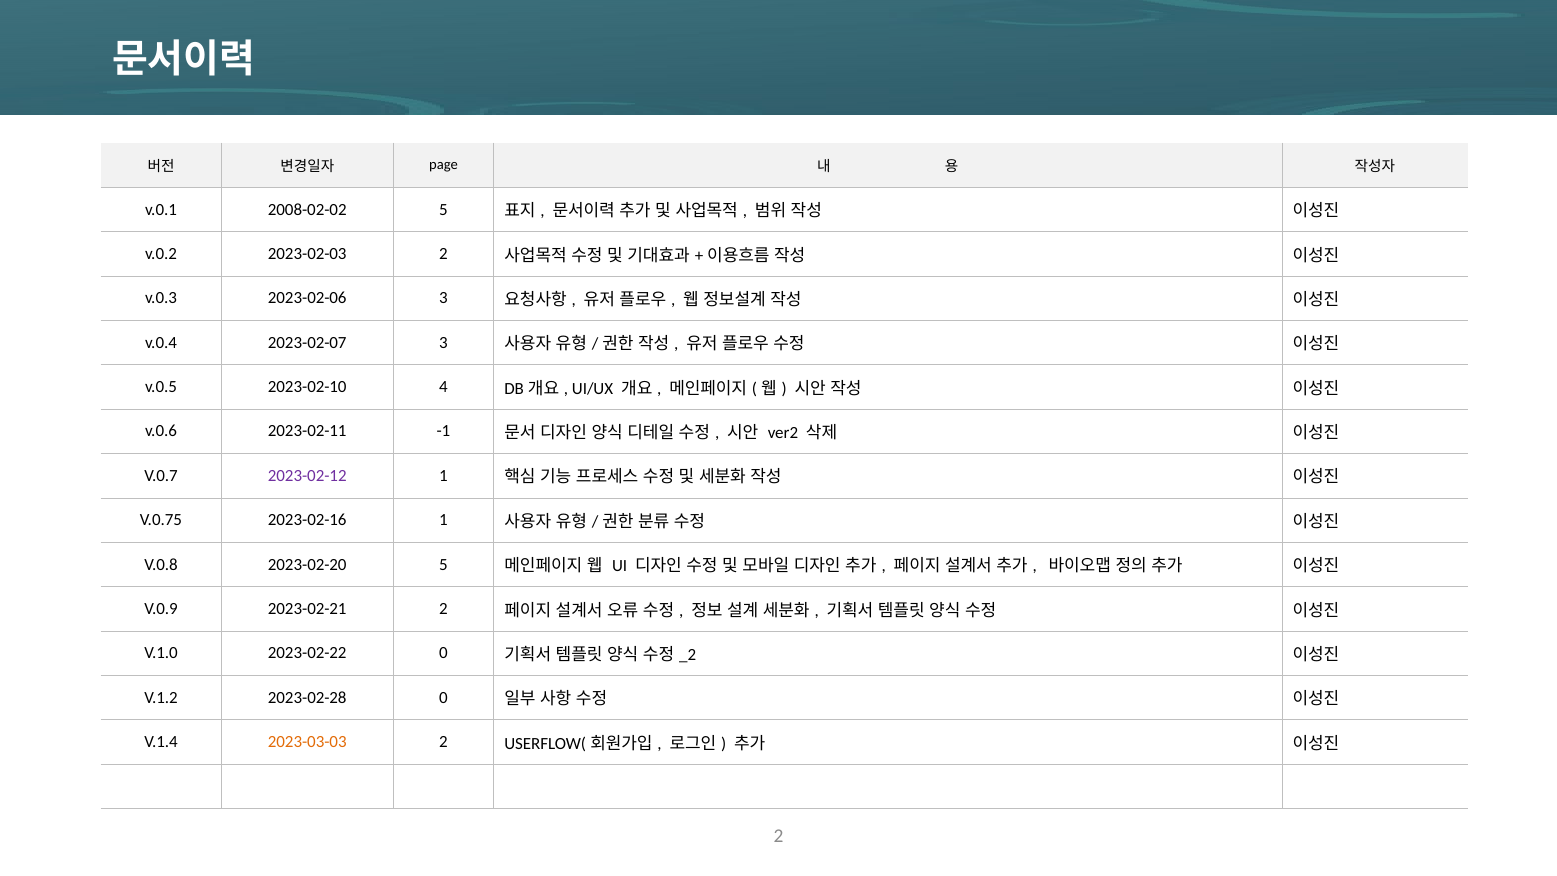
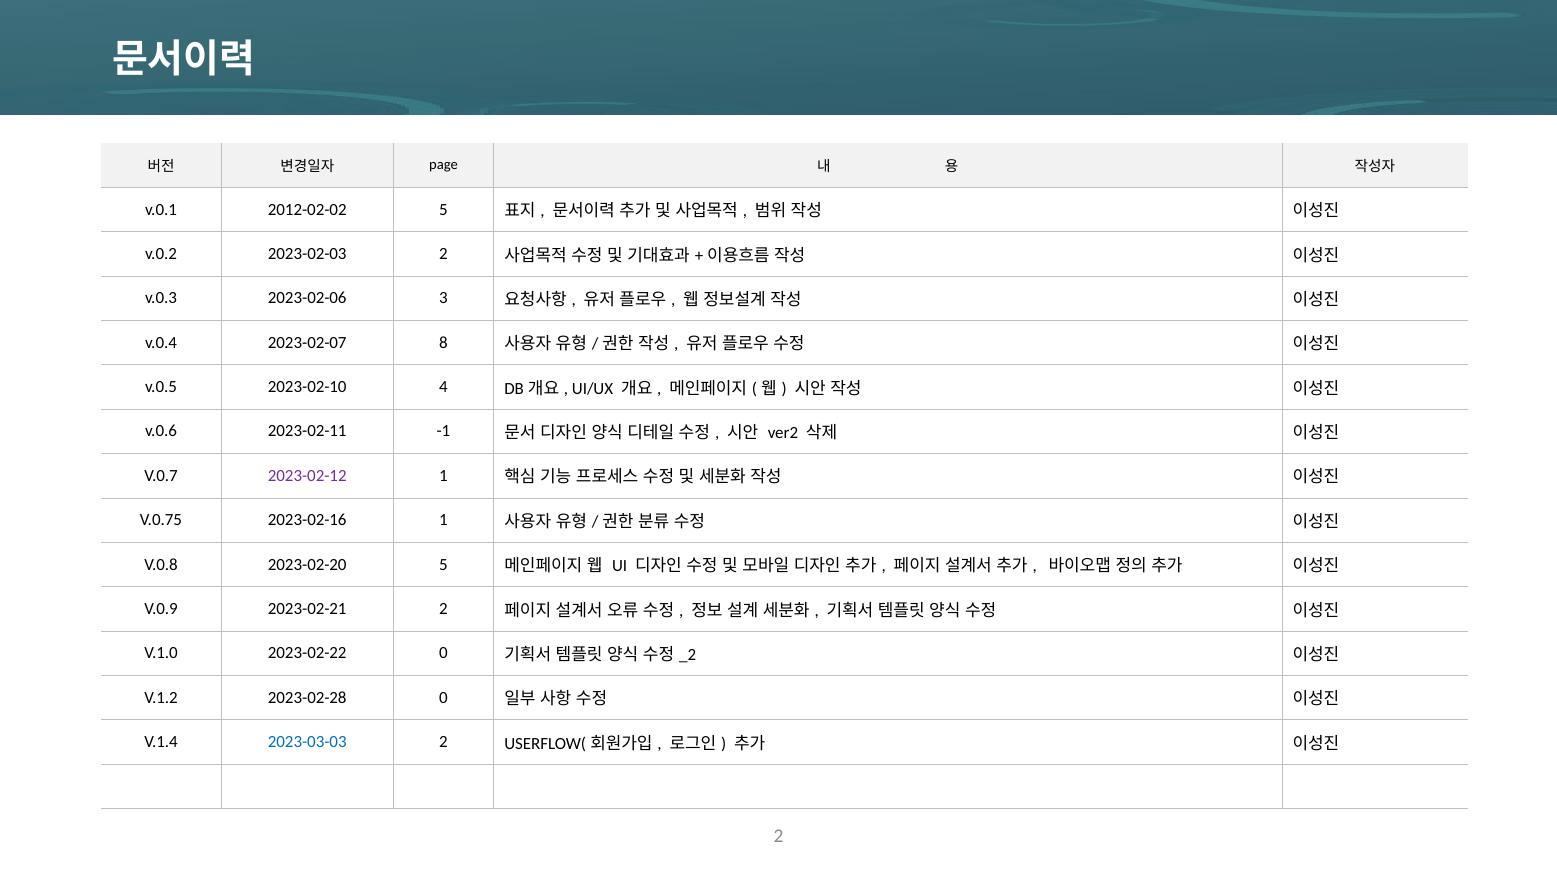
2008-02-02: 2008-02-02 -> 2012-02-02
2023-02-07 3: 3 -> 8
2023-03-03 colour: orange -> blue
